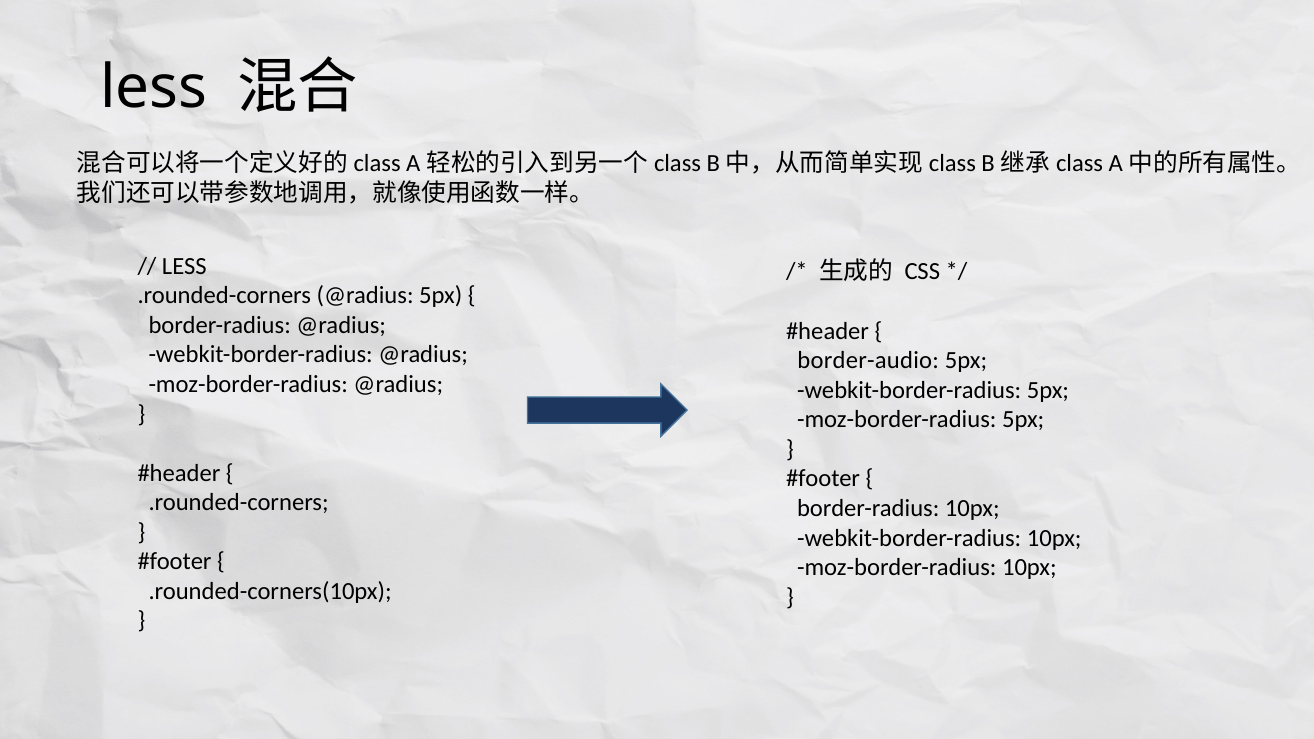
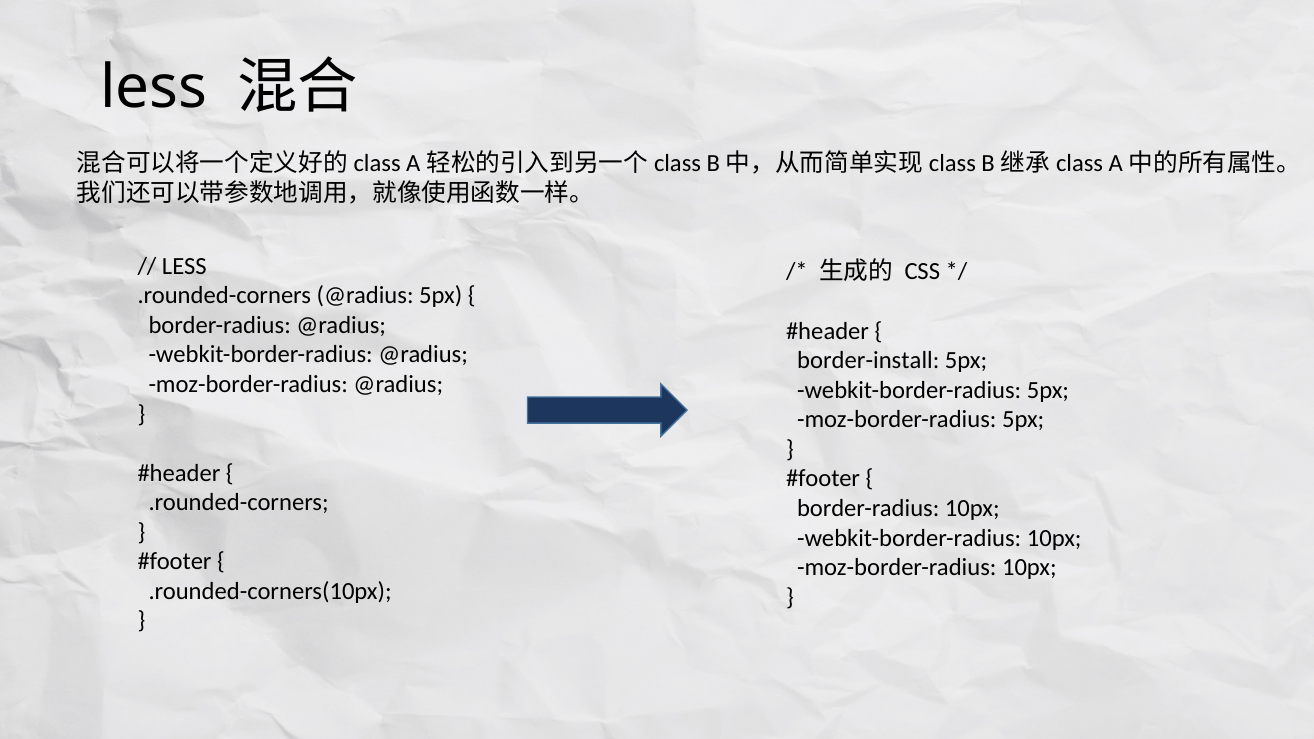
border-audio: border-audio -> border-install
